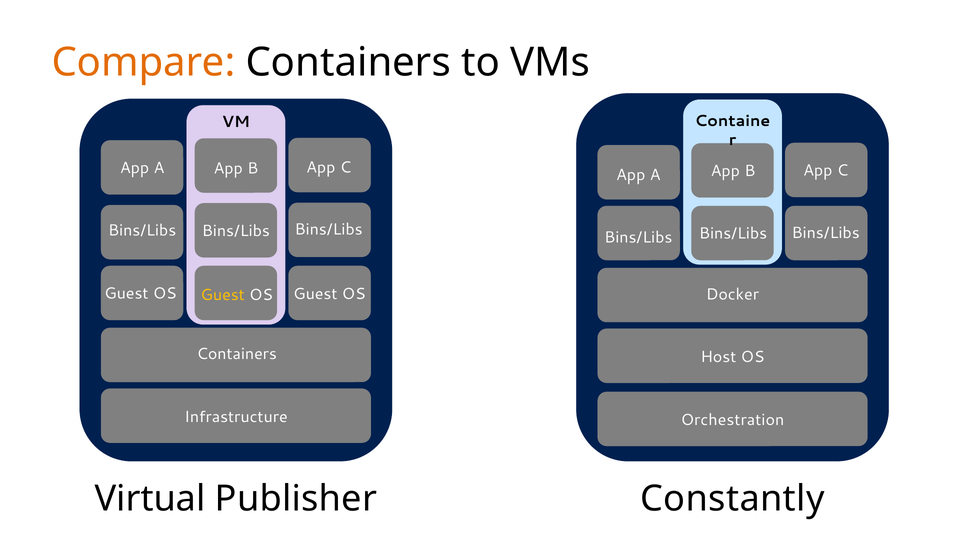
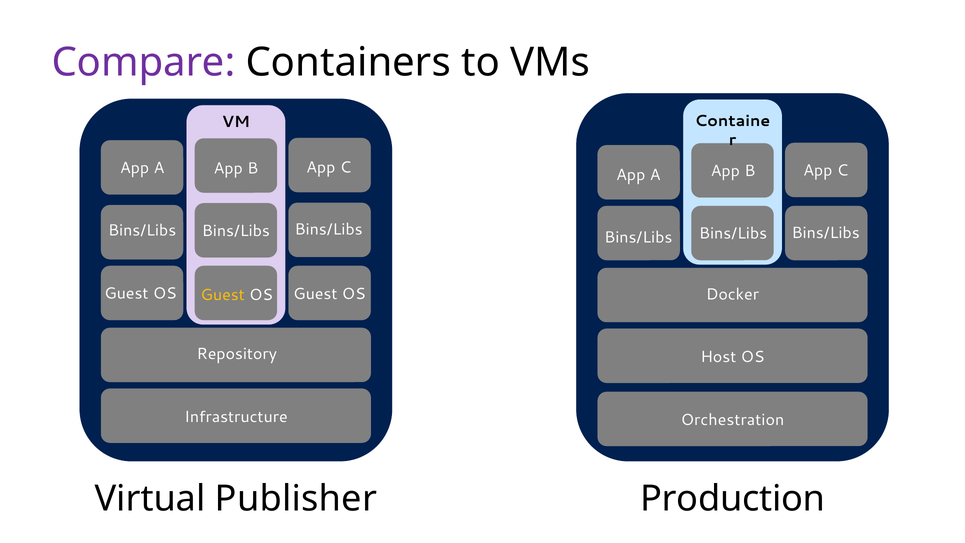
Compare colour: orange -> purple
Containers at (237, 354): Containers -> Repository
Constantly: Constantly -> Production
